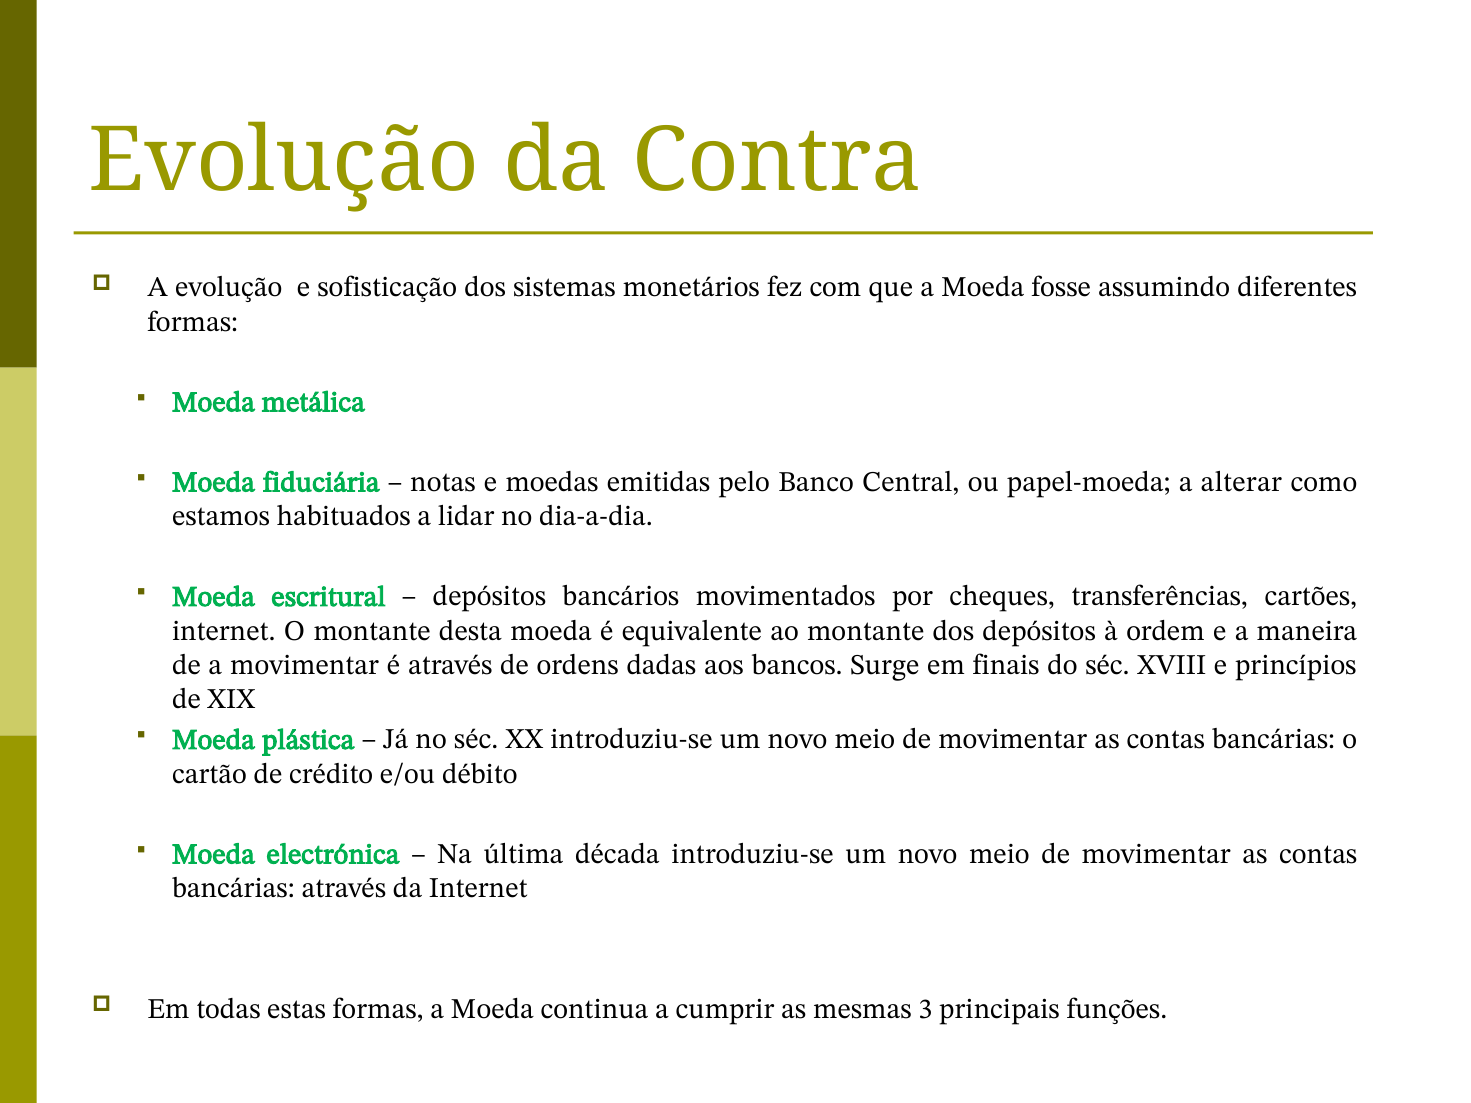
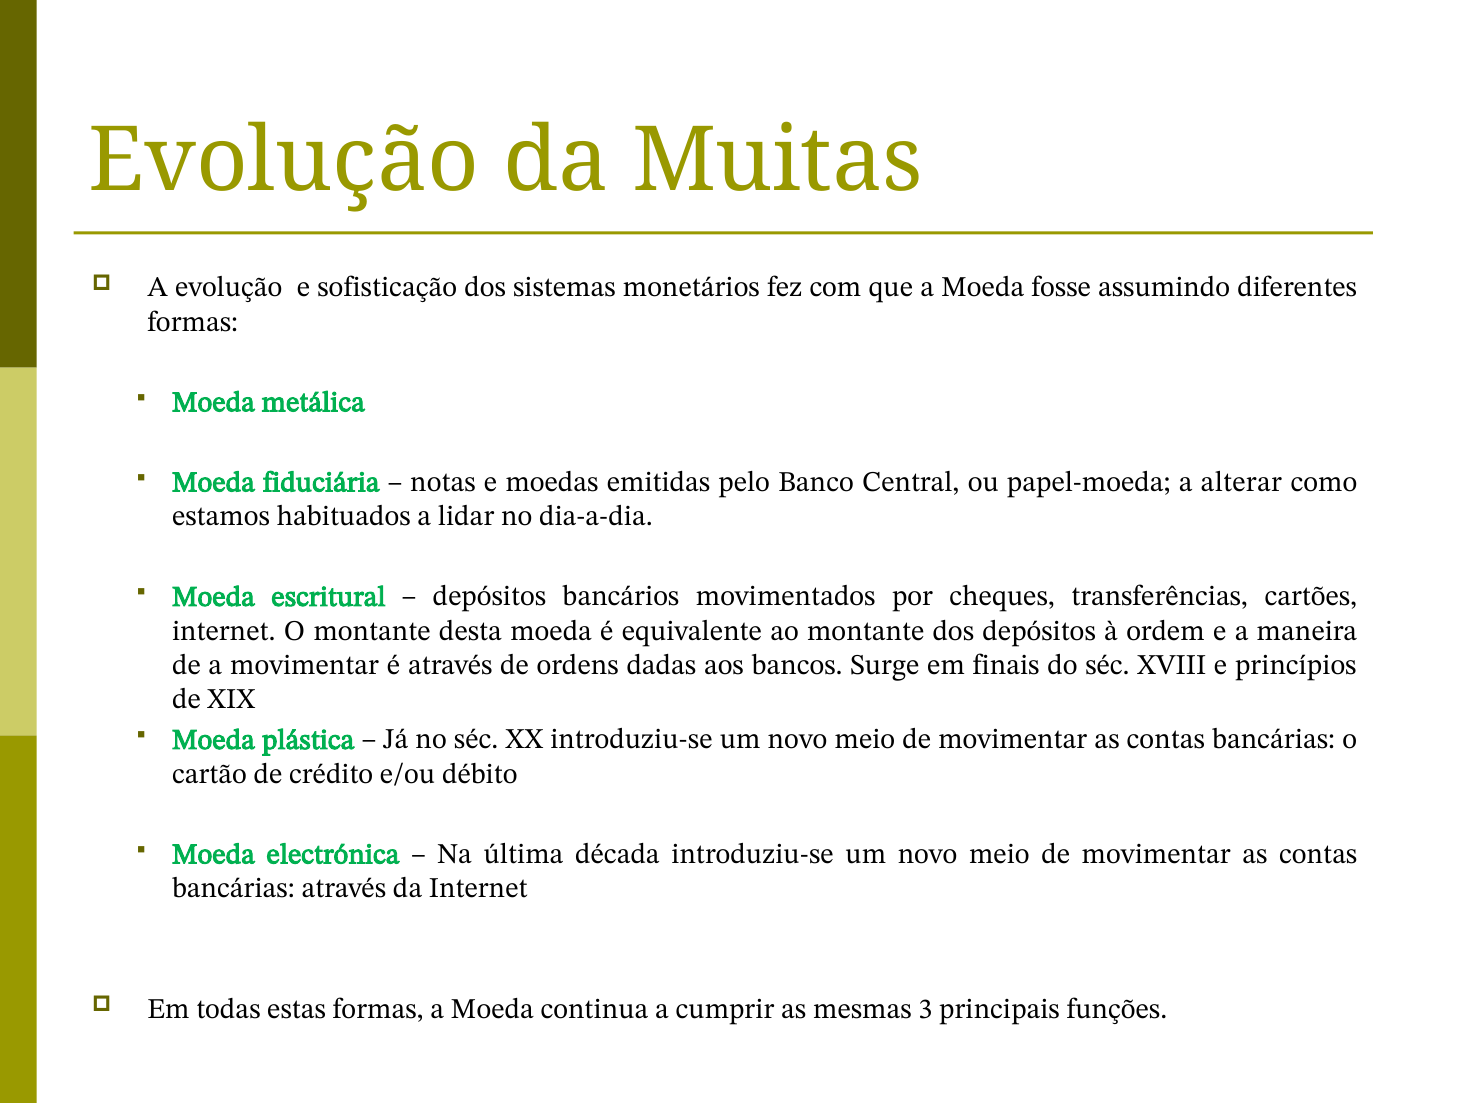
Contra: Contra -> Muitas
